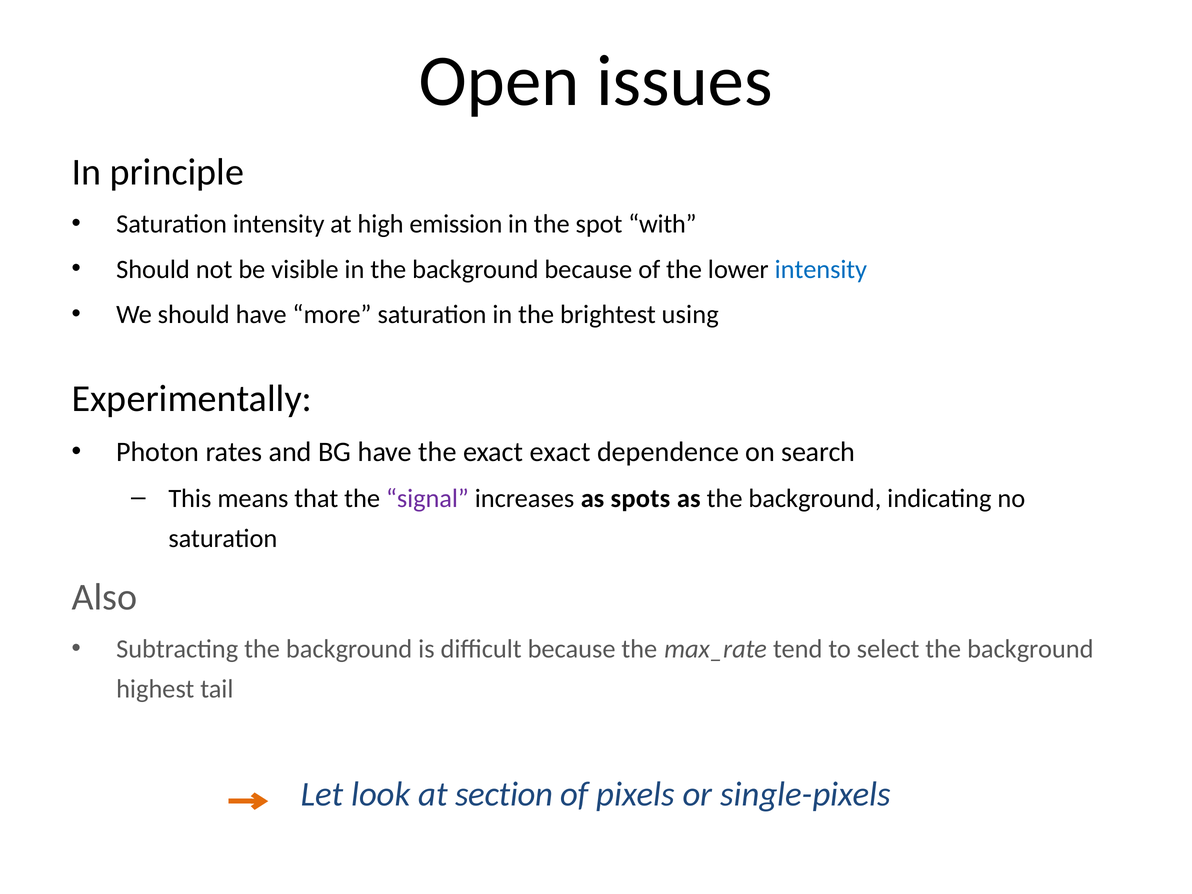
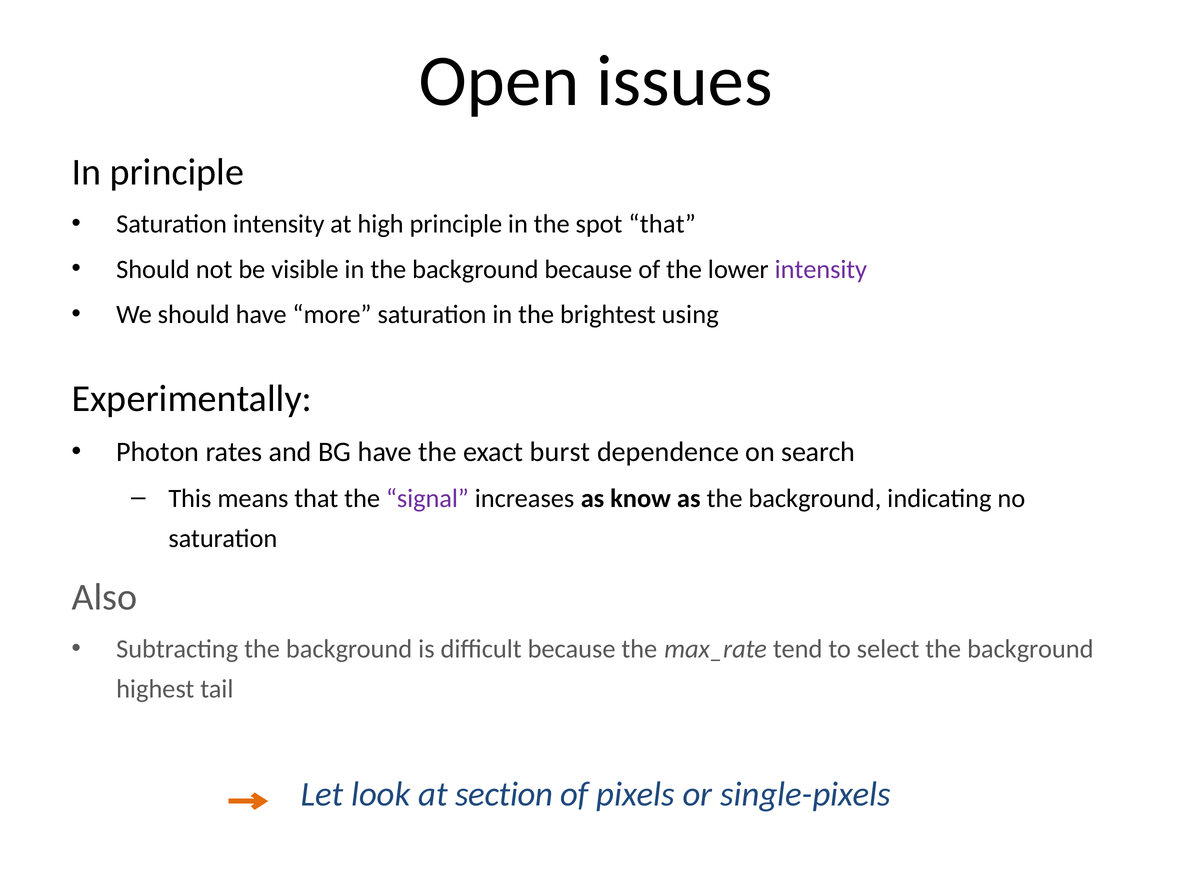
high emission: emission -> principle
spot with: with -> that
intensity at (821, 269) colour: blue -> purple
exact exact: exact -> burst
spots: spots -> know
